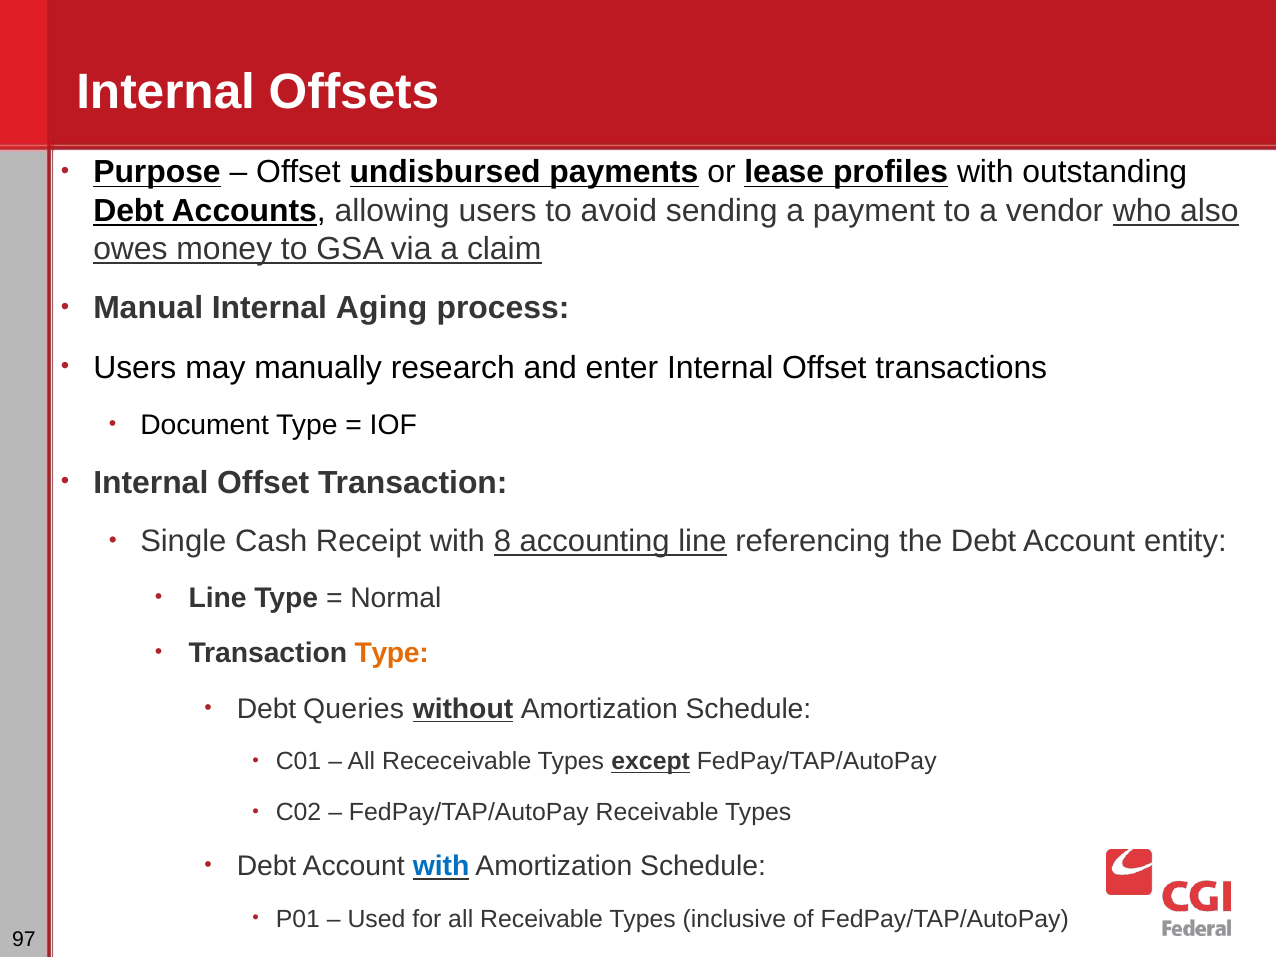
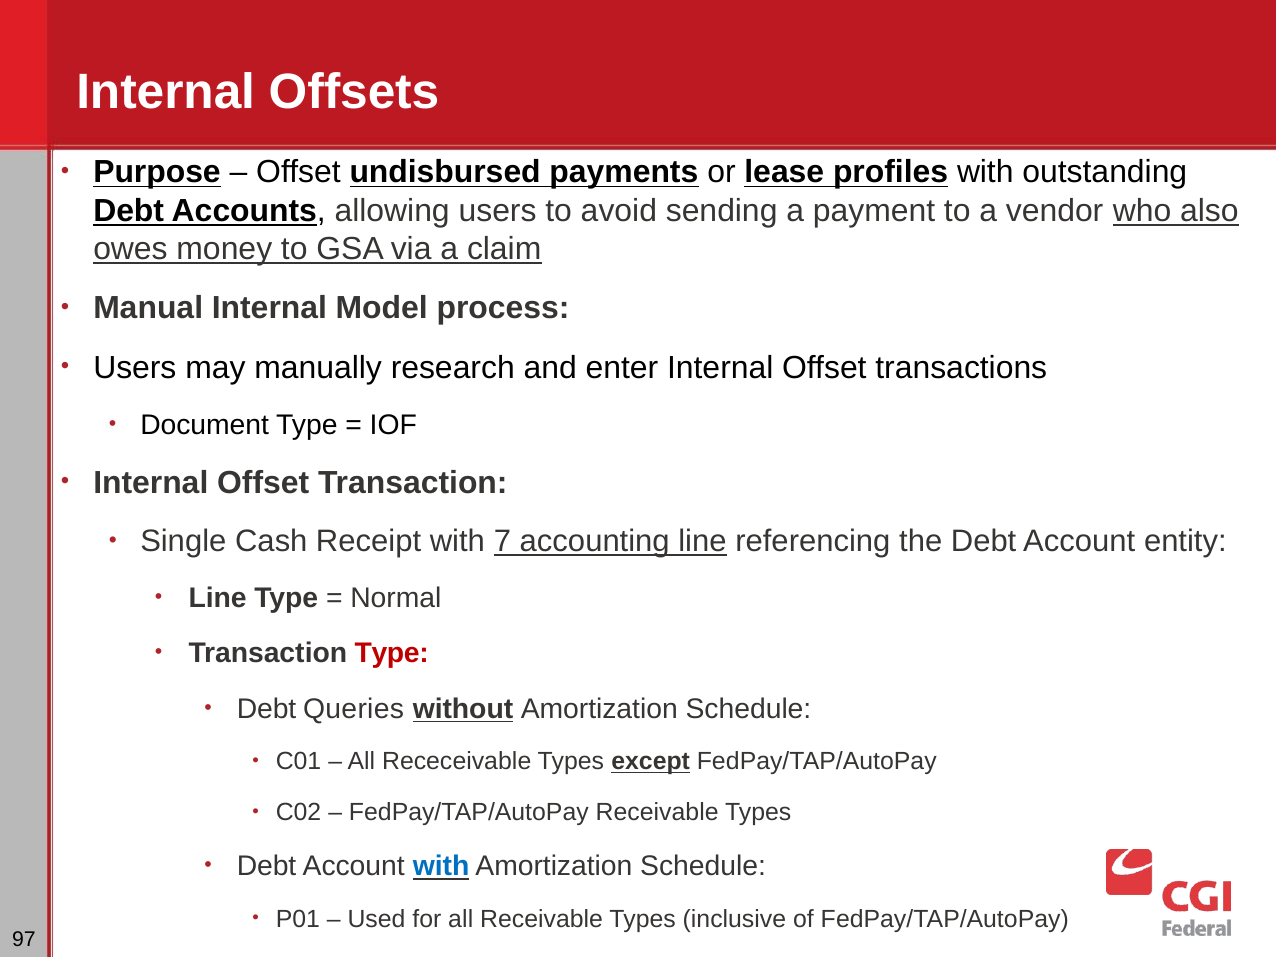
Aging: Aging -> Model
8: 8 -> 7
Type at (392, 654) colour: orange -> red
